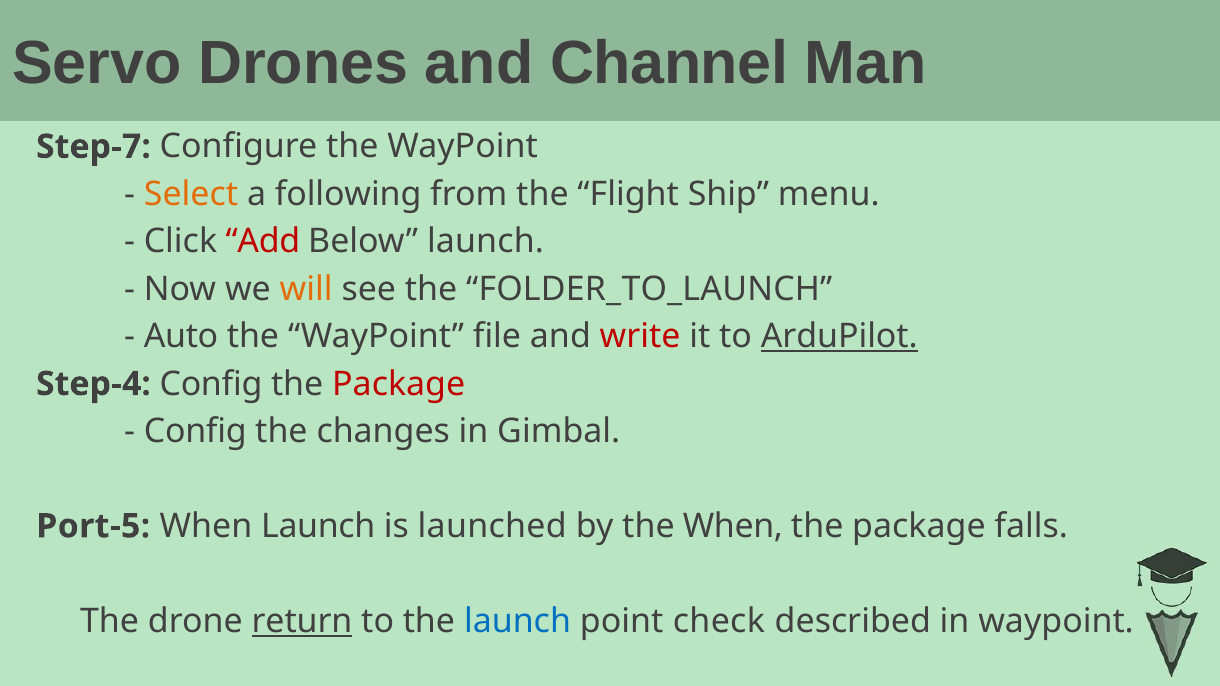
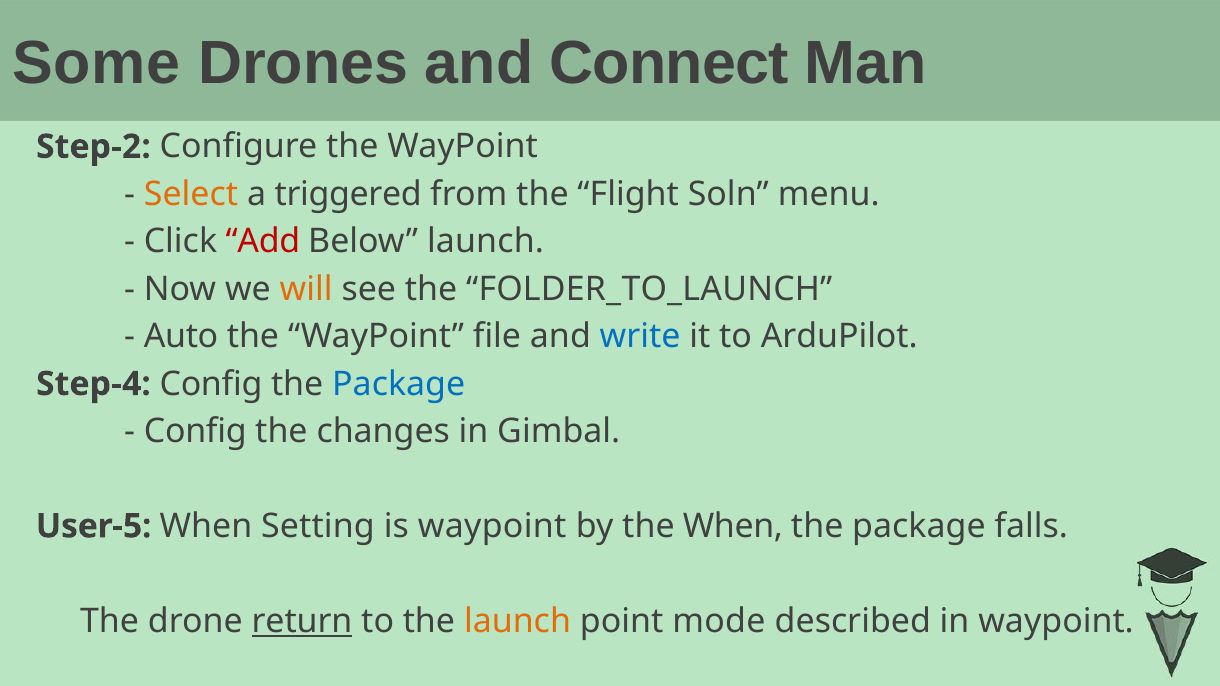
Servo: Servo -> Some
Channel: Channel -> Connect
Step-7: Step-7 -> Step-2
following: following -> triggered
Ship: Ship -> Soln
write colour: red -> blue
ArduPilot underline: present -> none
Package at (399, 384) colour: red -> blue
Port-5: Port-5 -> User-5
When Launch: Launch -> Setting
is launched: launched -> waypoint
launch at (517, 621) colour: blue -> orange
check: check -> mode
